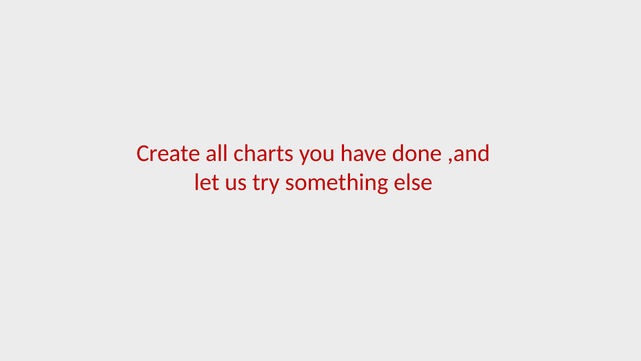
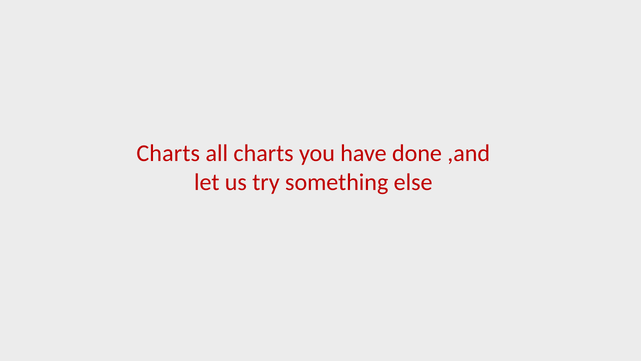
Create at (168, 153): Create -> Charts
